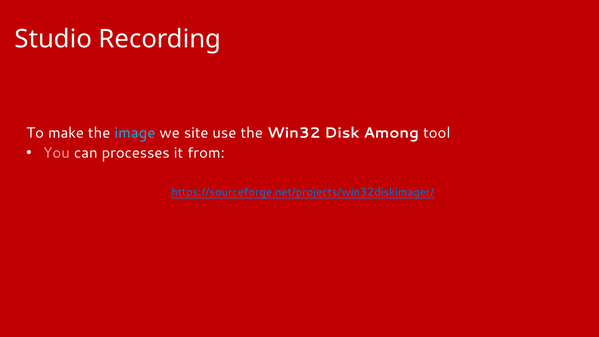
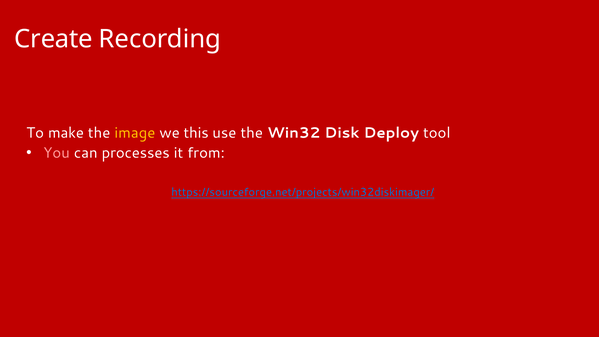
Studio: Studio -> Create
image colour: light blue -> yellow
site: site -> this
Among: Among -> Deploy
